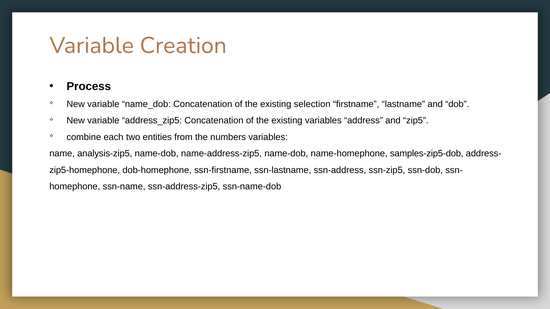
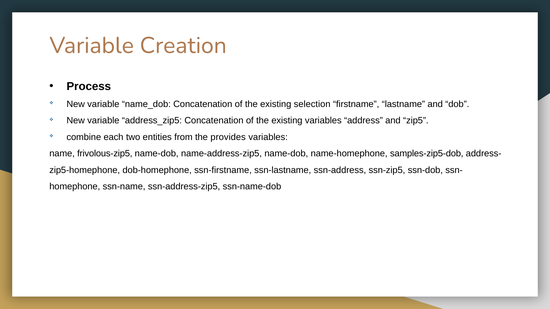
numbers: numbers -> provides
analysis-zip5: analysis-zip5 -> frivolous-zip5
